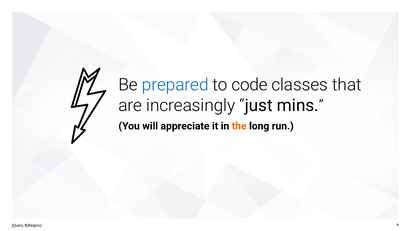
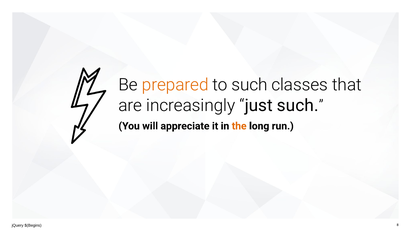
prepared colour: blue -> orange
to code: code -> such
just mins: mins -> such
